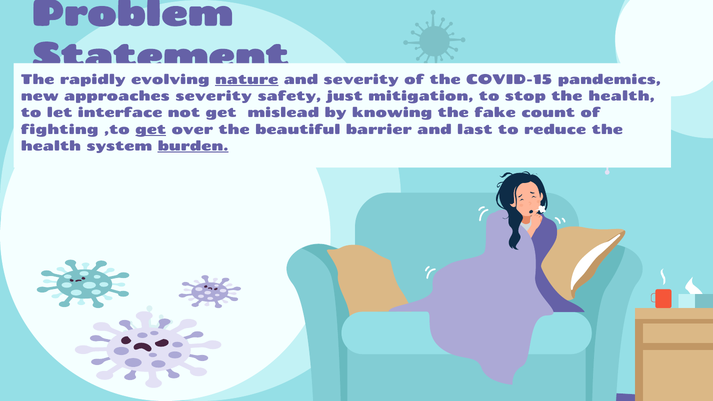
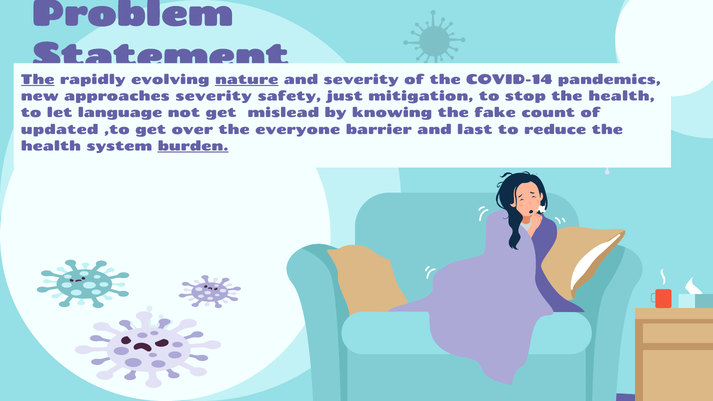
The at (38, 80) underline: none -> present
COVID-15: COVID-15 -> COVID-14
interface: interface -> language
fighting: fighting -> updated
get at (151, 129) underline: present -> none
beautiful: beautiful -> everyone
